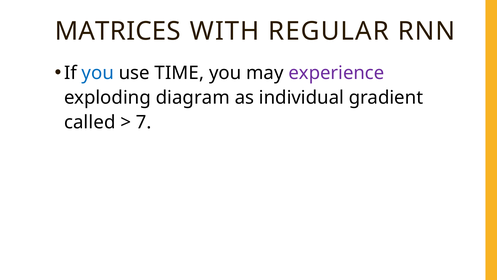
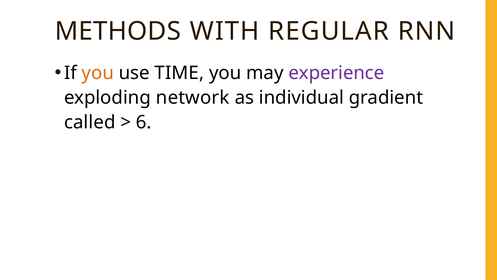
MATRICES: MATRICES -> METHODS
you at (98, 73) colour: blue -> orange
diagram: diagram -> network
7: 7 -> 6
